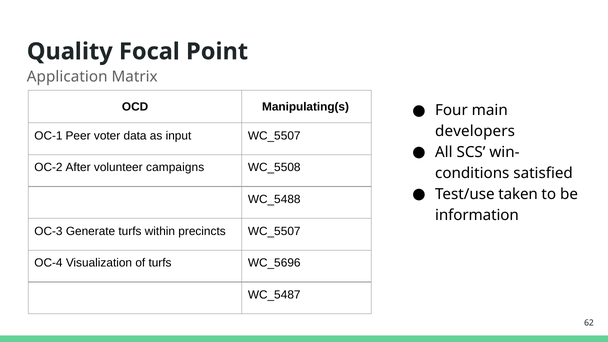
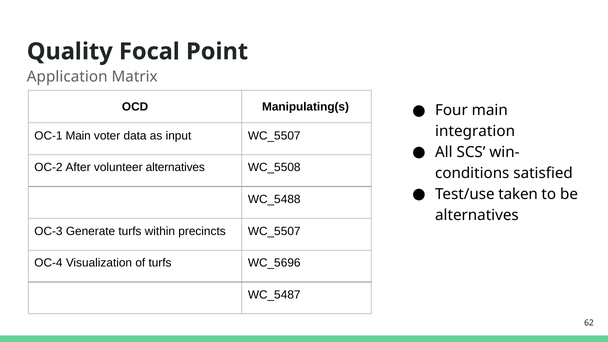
developers: developers -> integration
OC-1 Peer: Peer -> Main
volunteer campaigns: campaigns -> alternatives
information at (477, 215): information -> alternatives
